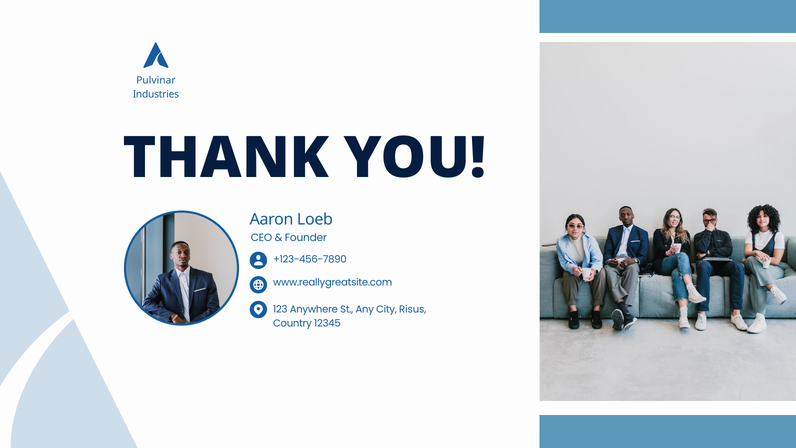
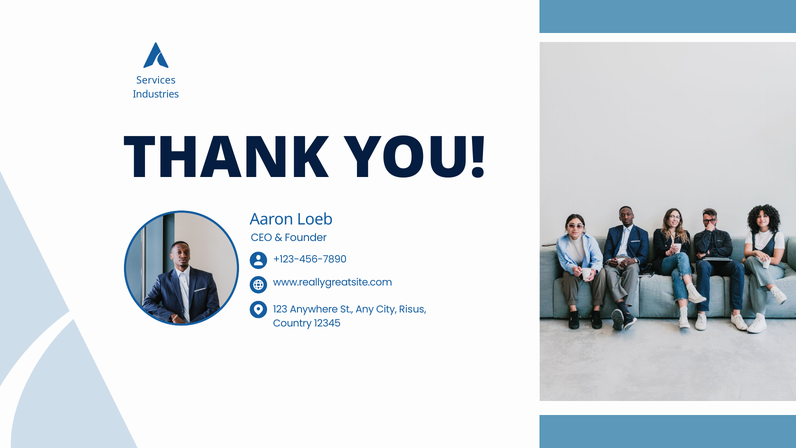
Pulvinar: Pulvinar -> Services
